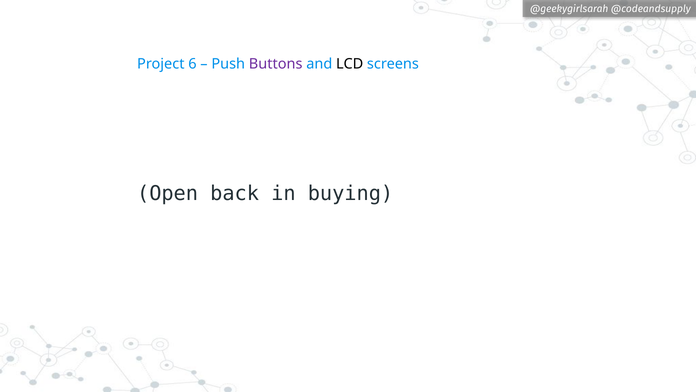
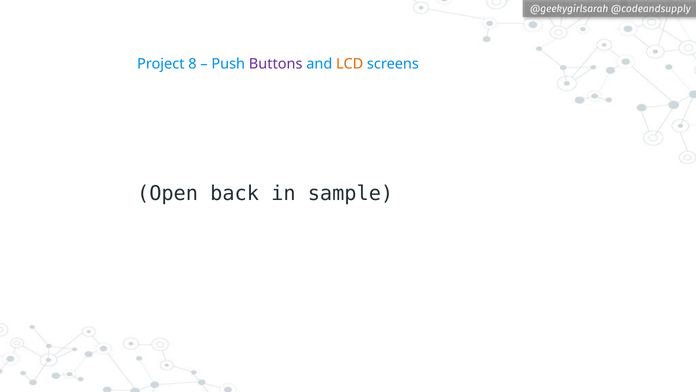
6: 6 -> 8
LCD colour: black -> orange
buying: buying -> sample
